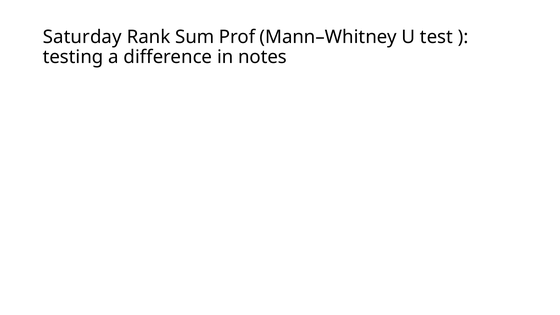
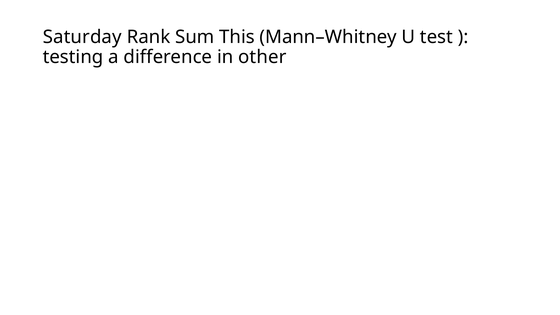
Prof: Prof -> This
notes: notes -> other
